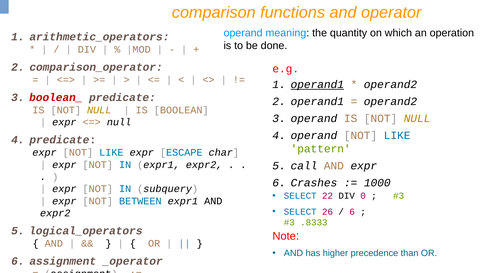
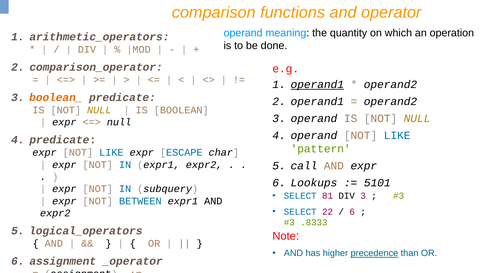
boolean_ colour: red -> orange
Crashes: Crashes -> Lookups
1000: 1000 -> 5101
22: 22 -> 81
DIV 0: 0 -> 3
26: 26 -> 22
precedence underline: none -> present
